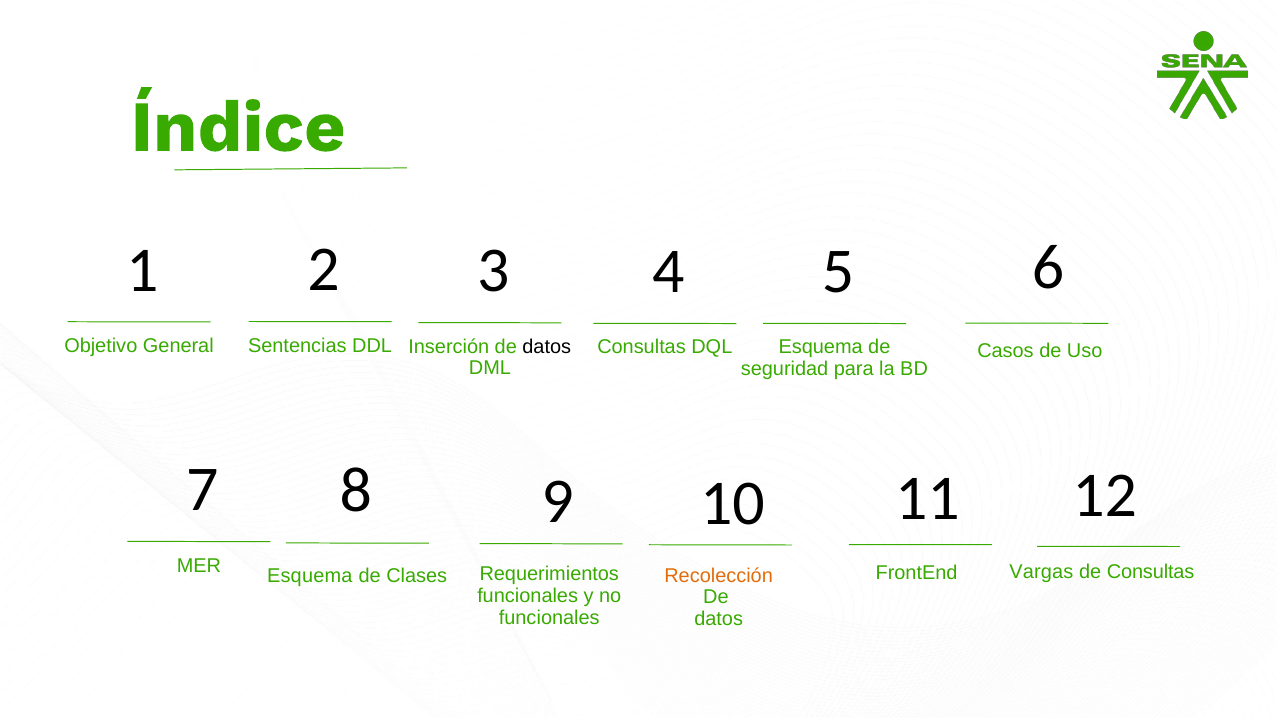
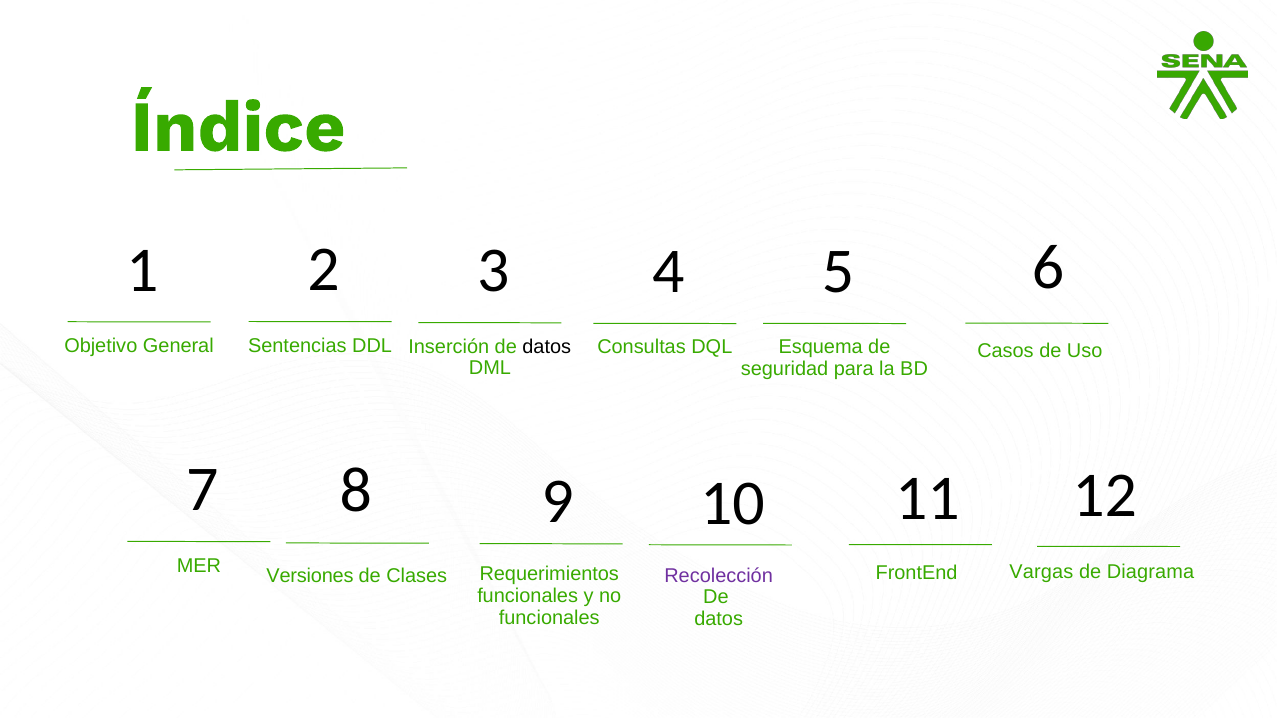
Recolección colour: orange -> purple
de Consultas: Consultas -> Diagrama
Esquema at (310, 576): Esquema -> Versiones
